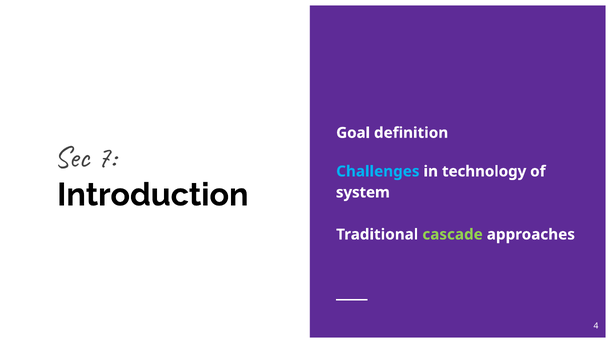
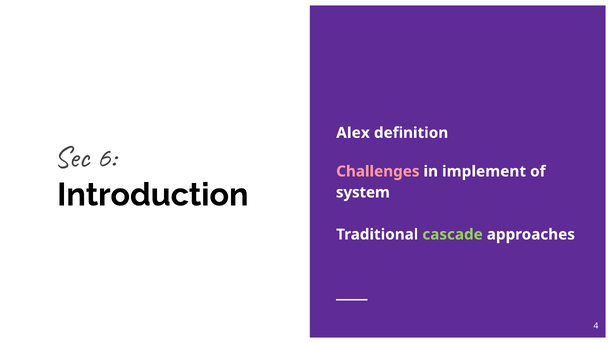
Goal: Goal -> Alex
7: 7 -> 6
Challenges colour: light blue -> pink
technology: technology -> implement
